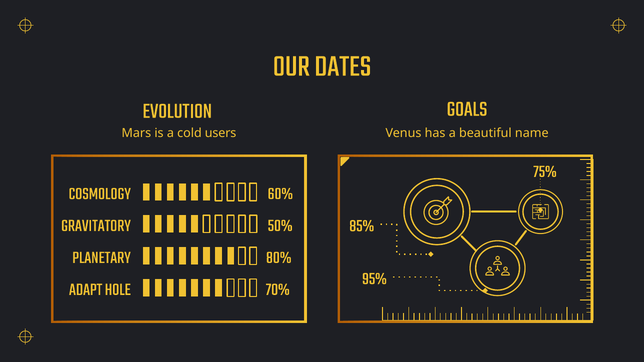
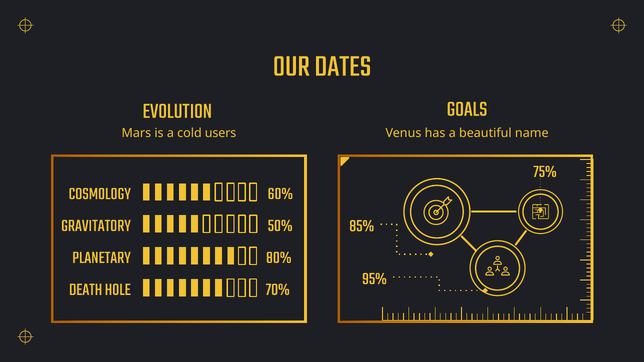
ADAPT: ADAPT -> DEATH
